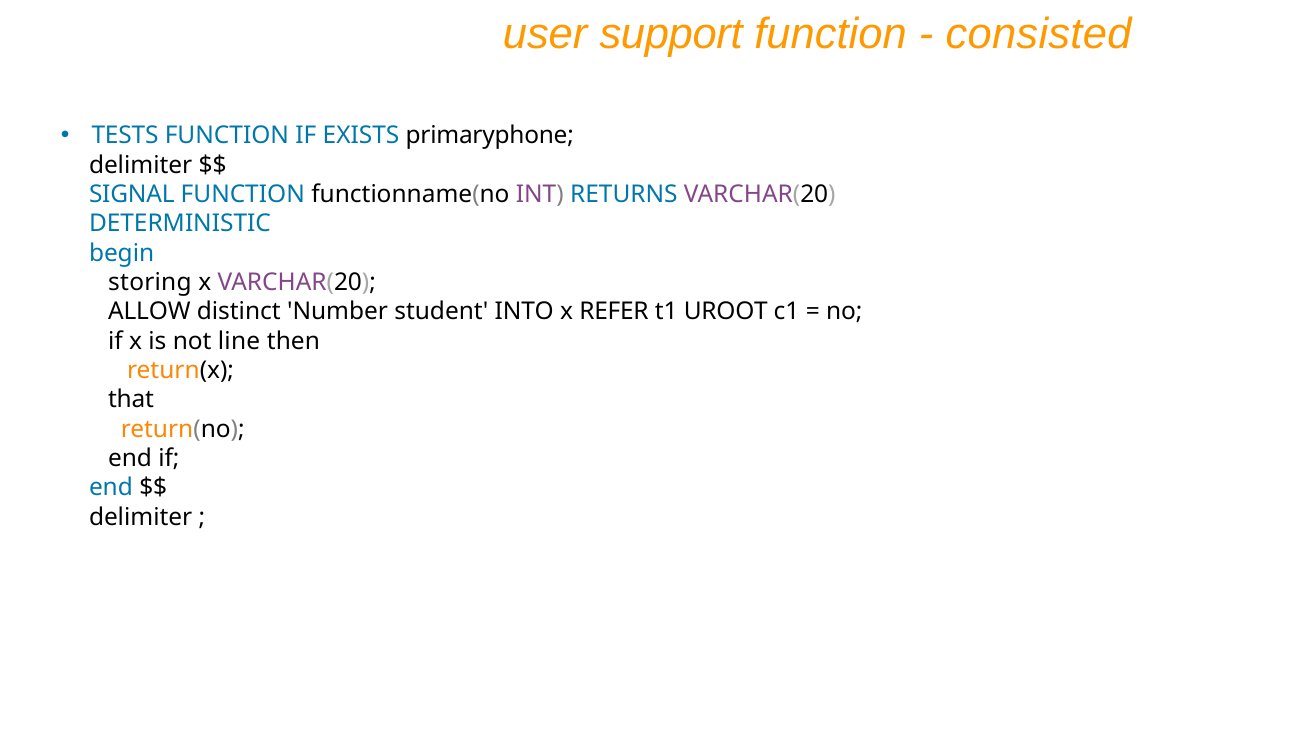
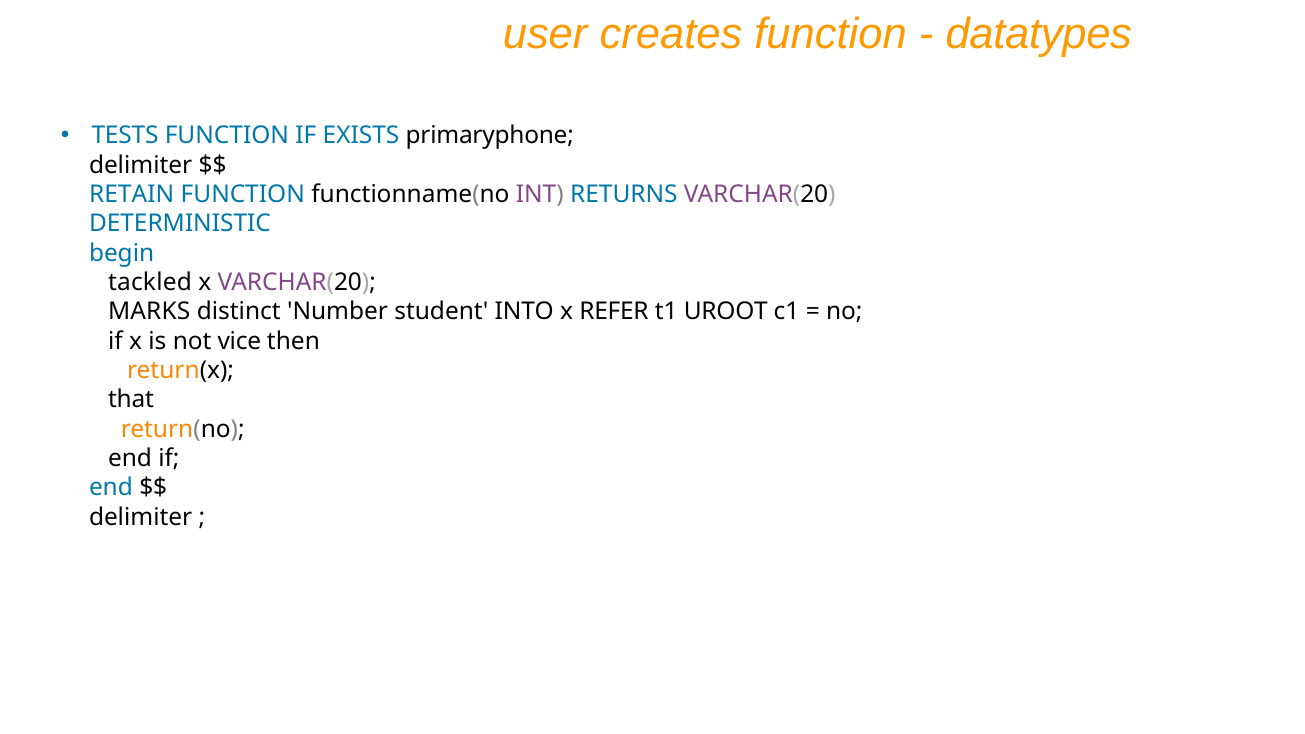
support: support -> creates
consisted: consisted -> datatypes
SIGNAL: SIGNAL -> RETAIN
storing: storing -> tackled
ALLOW: ALLOW -> MARKS
line: line -> vice
